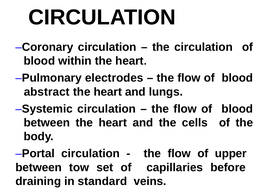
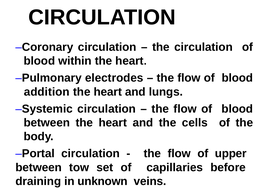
abstract: abstract -> addition
standard: standard -> unknown
